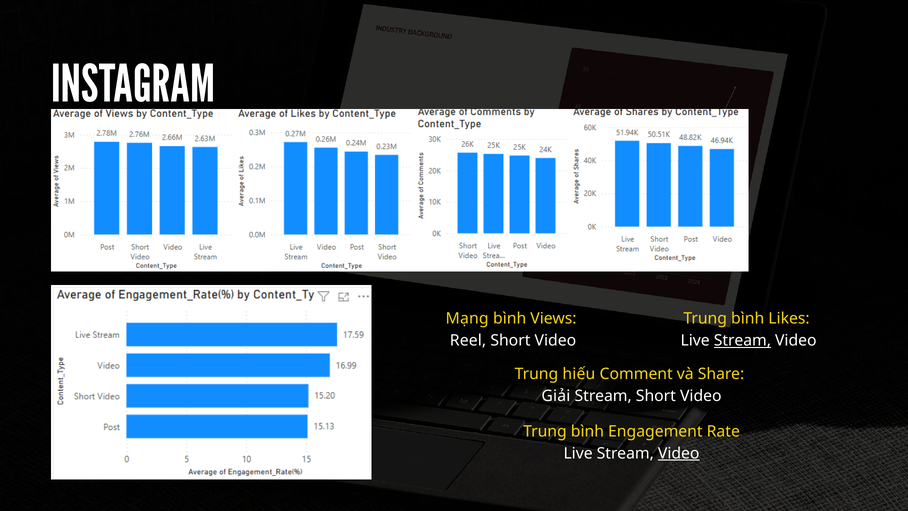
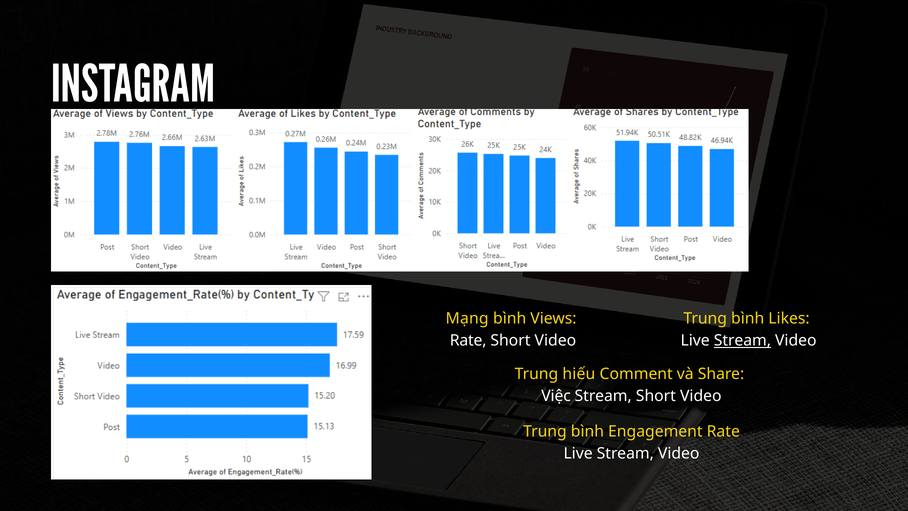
Reel at (468, 341): Reel -> Rate
Giải: Giải -> Việc
Video at (679, 453) underline: present -> none
